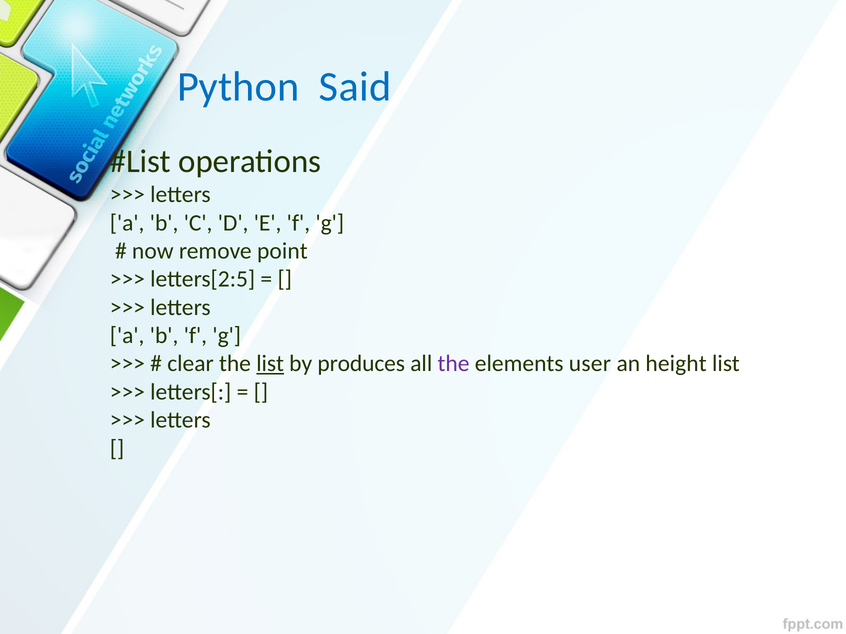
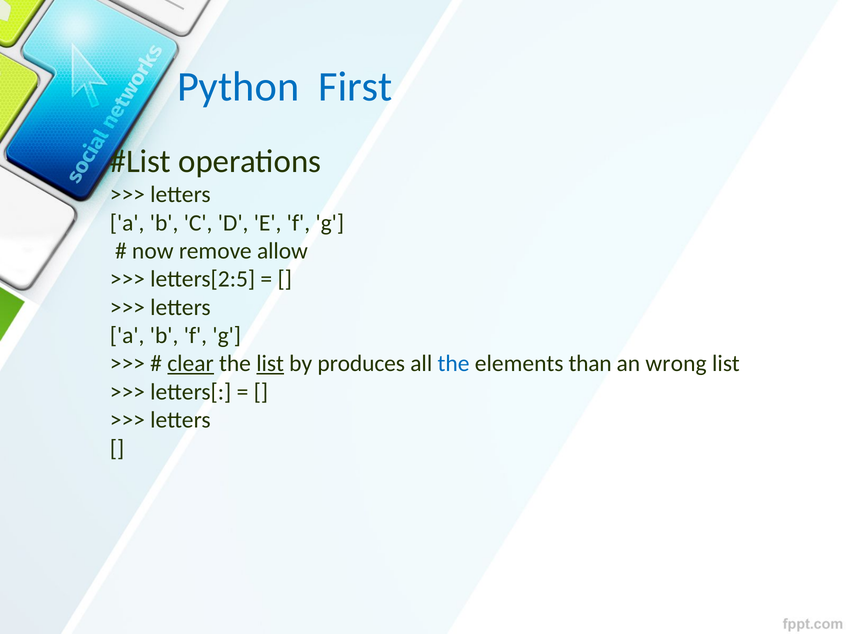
Said: Said -> First
point: point -> allow
clear underline: none -> present
the at (454, 364) colour: purple -> blue
user: user -> than
height: height -> wrong
